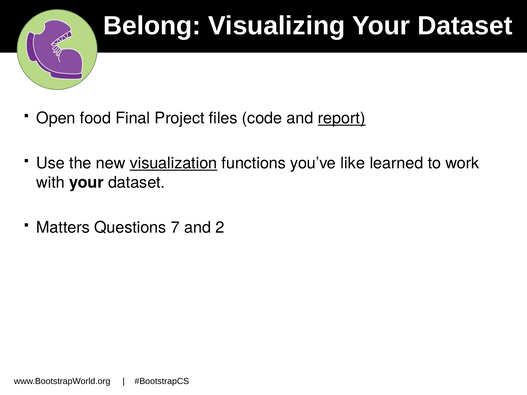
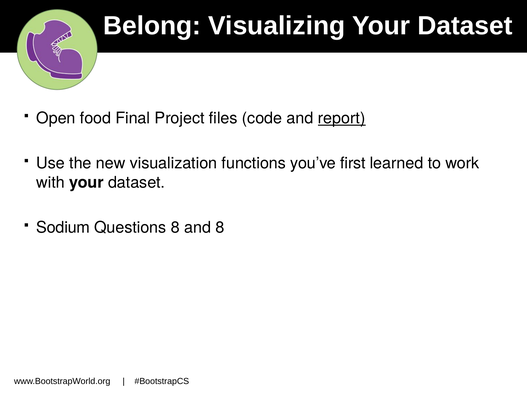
visualization underline: present -> none
like: like -> first
Matters: Matters -> Sodium
Questions 7: 7 -> 8
and 2: 2 -> 8
